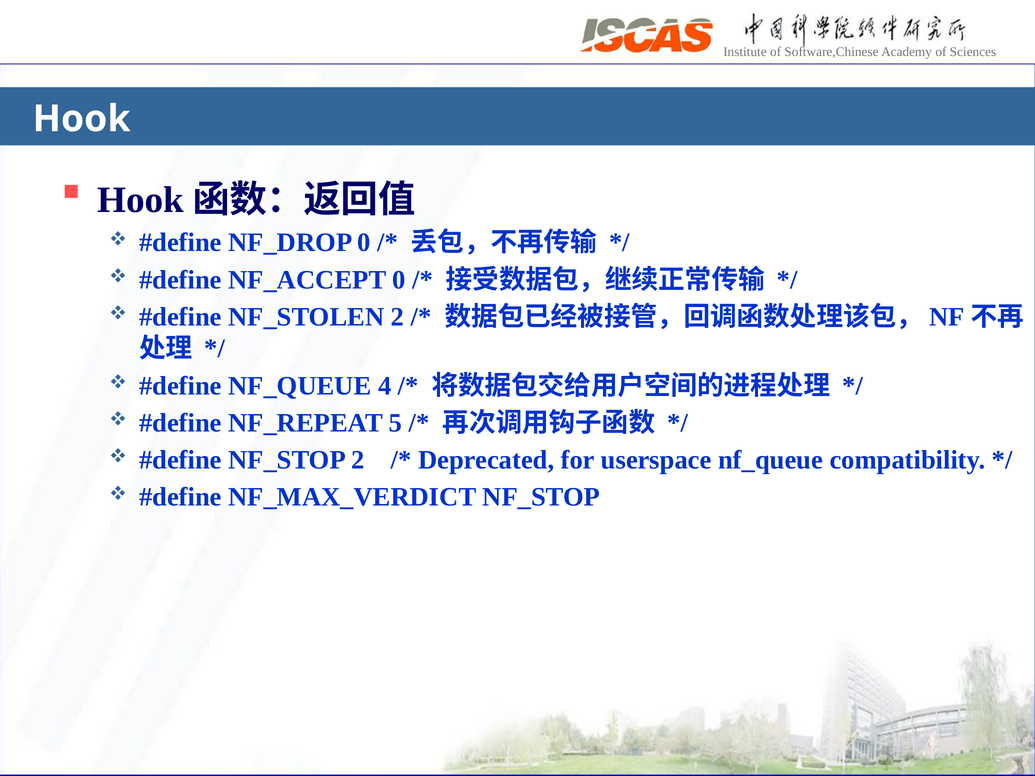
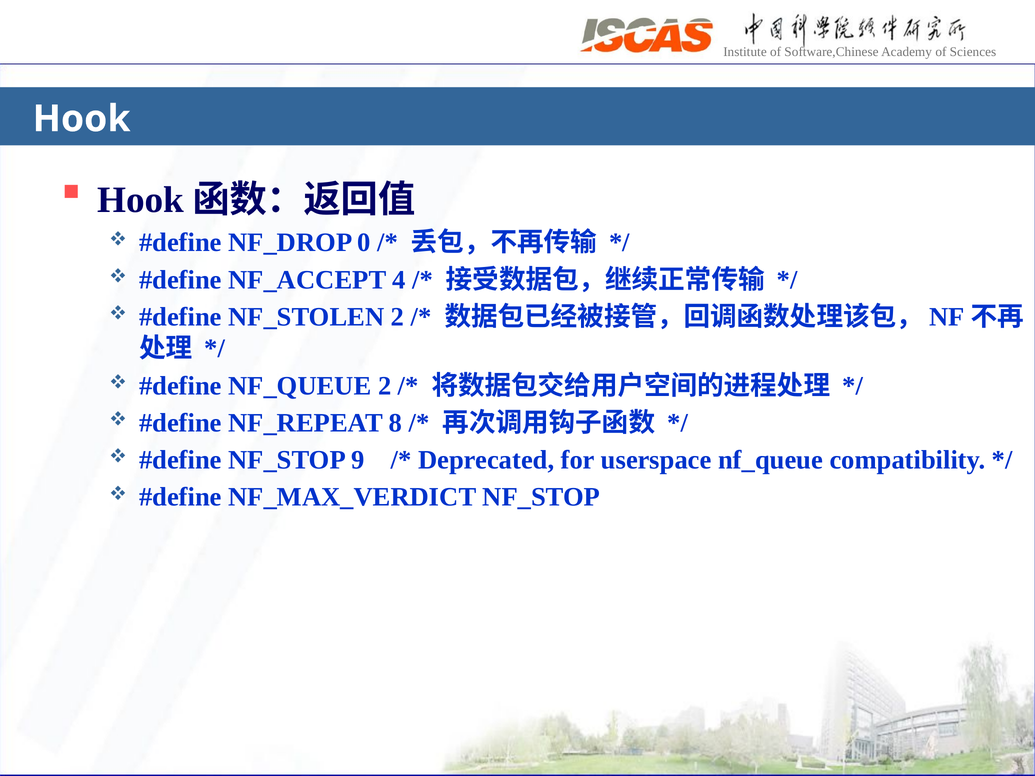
NF_ACCEPT 0: 0 -> 4
NF_QUEUE 4: 4 -> 2
5: 5 -> 8
NF_STOP 2: 2 -> 9
